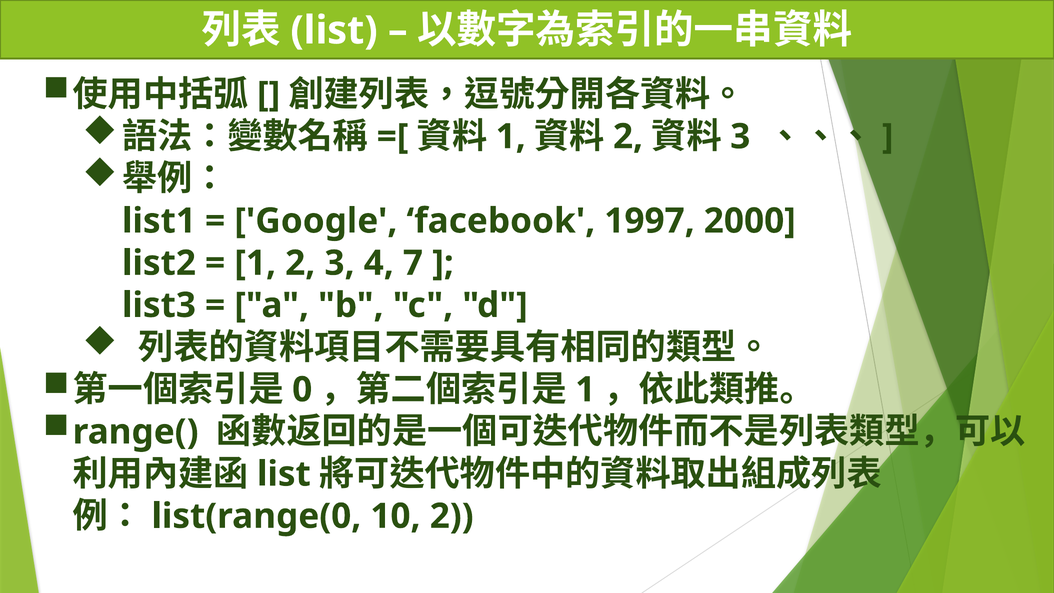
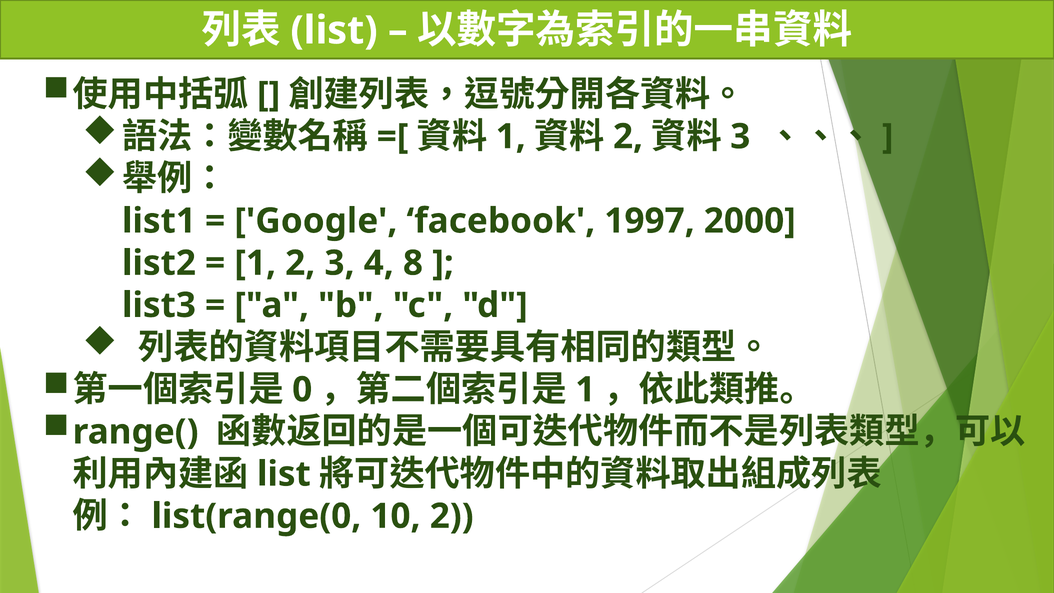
7: 7 -> 8
